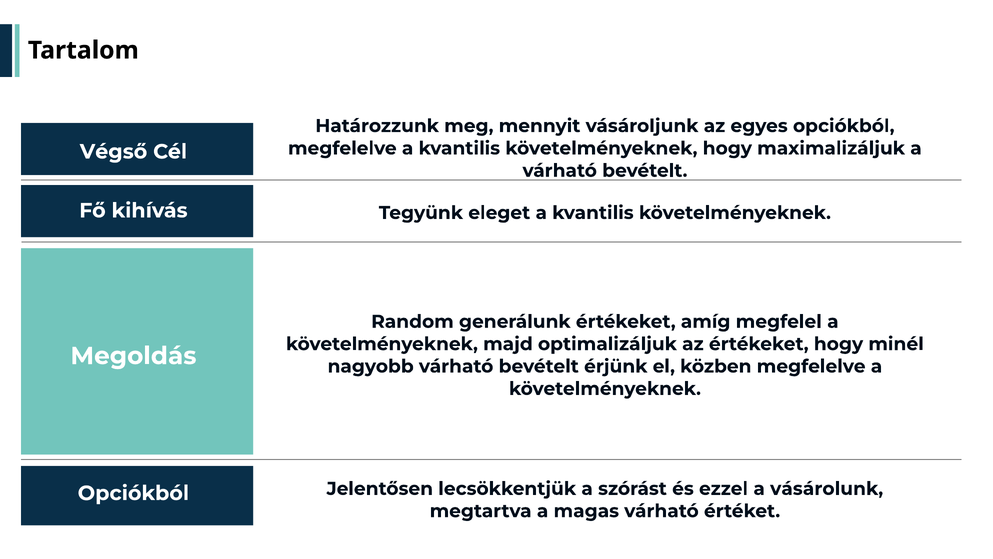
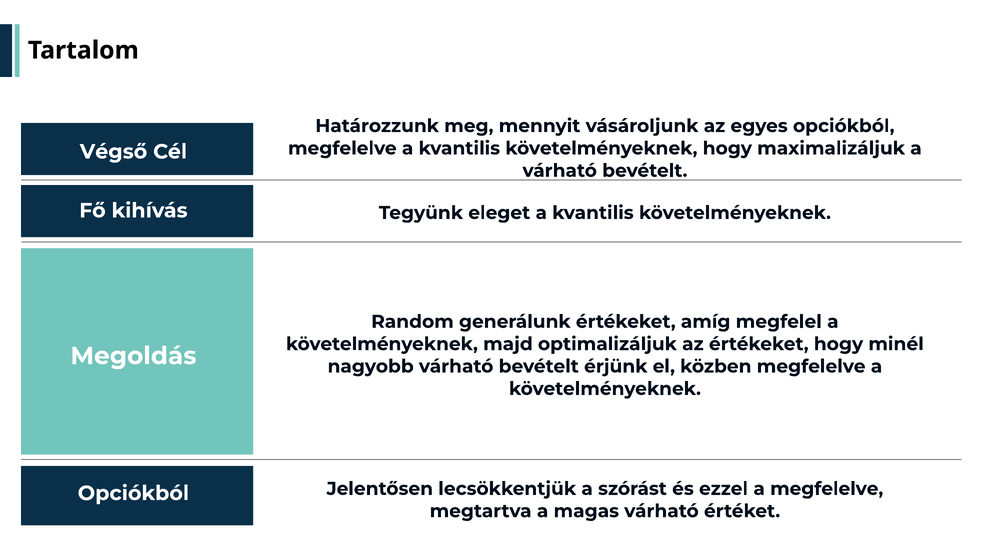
a vásárolunk: vásárolunk -> megfelelve
